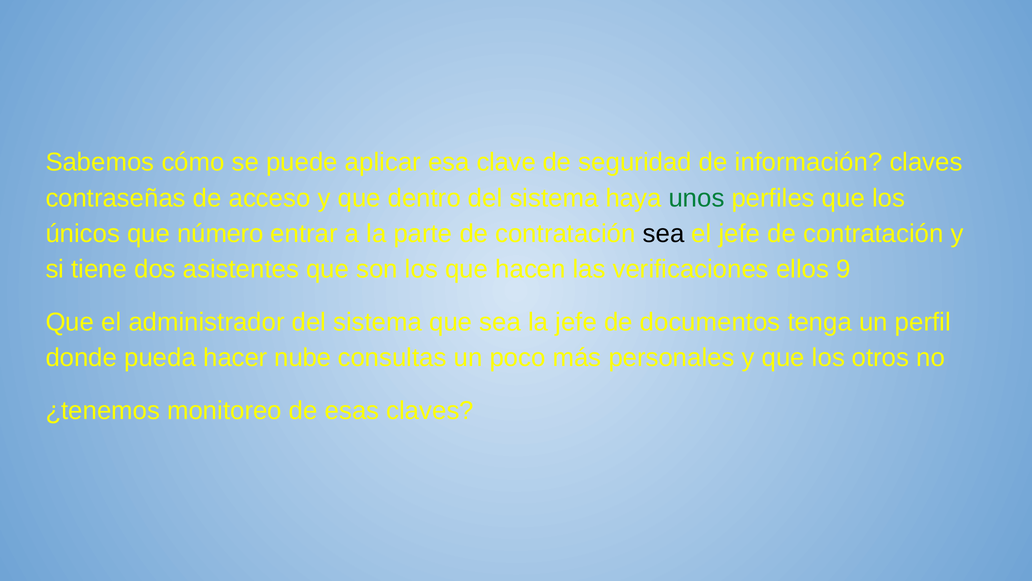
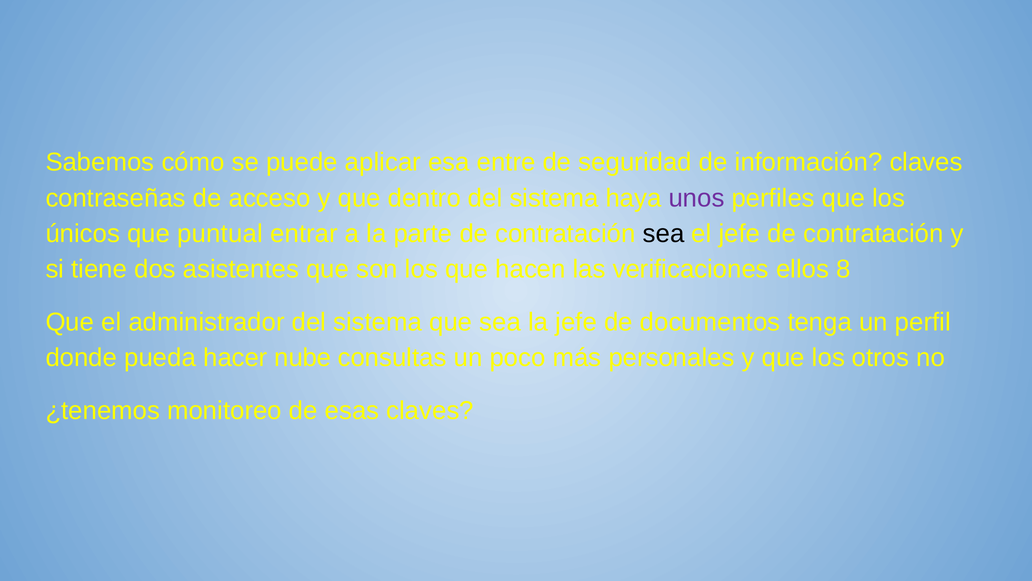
clave: clave -> entre
unos colour: green -> purple
número: número -> puntual
9: 9 -> 8
